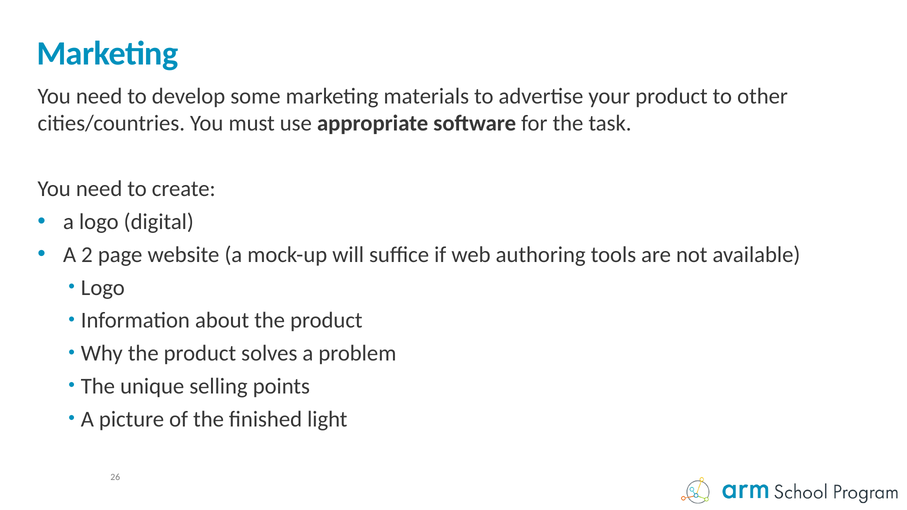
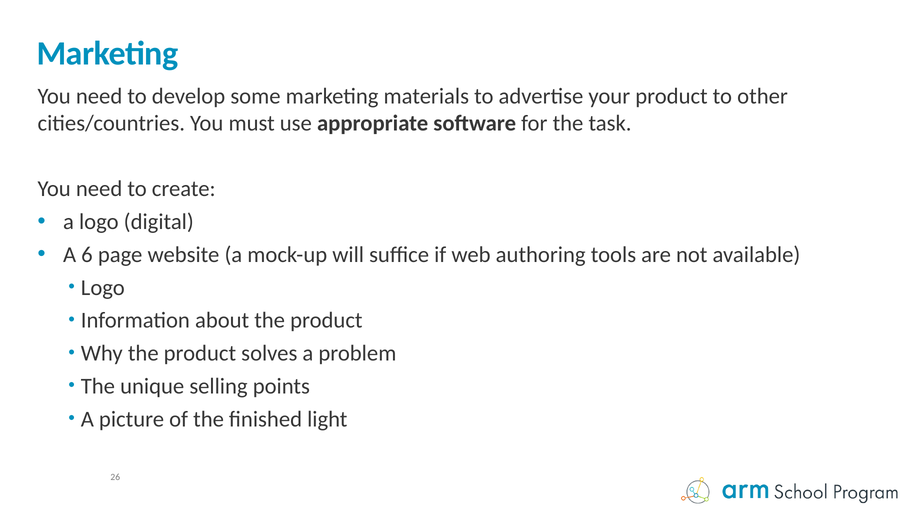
2: 2 -> 6
